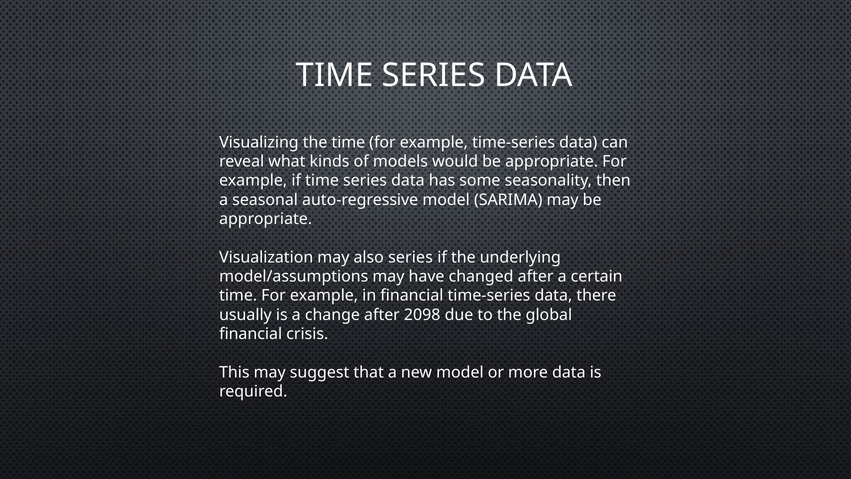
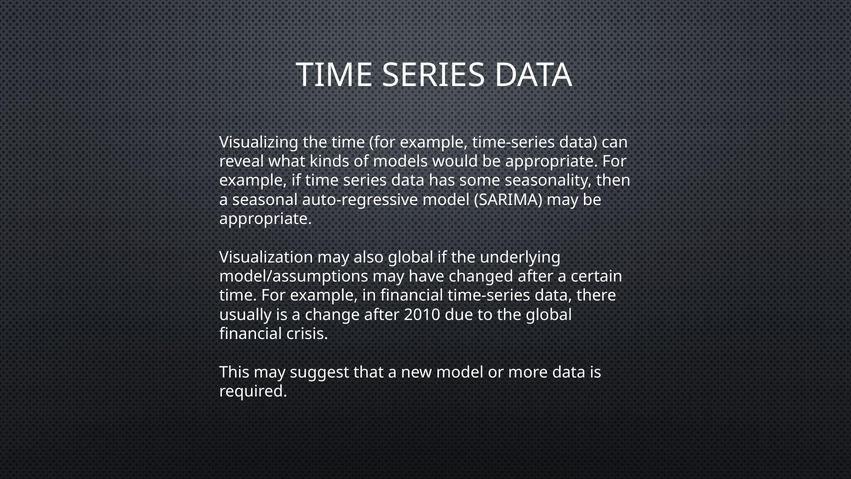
also series: series -> global
2098: 2098 -> 2010
